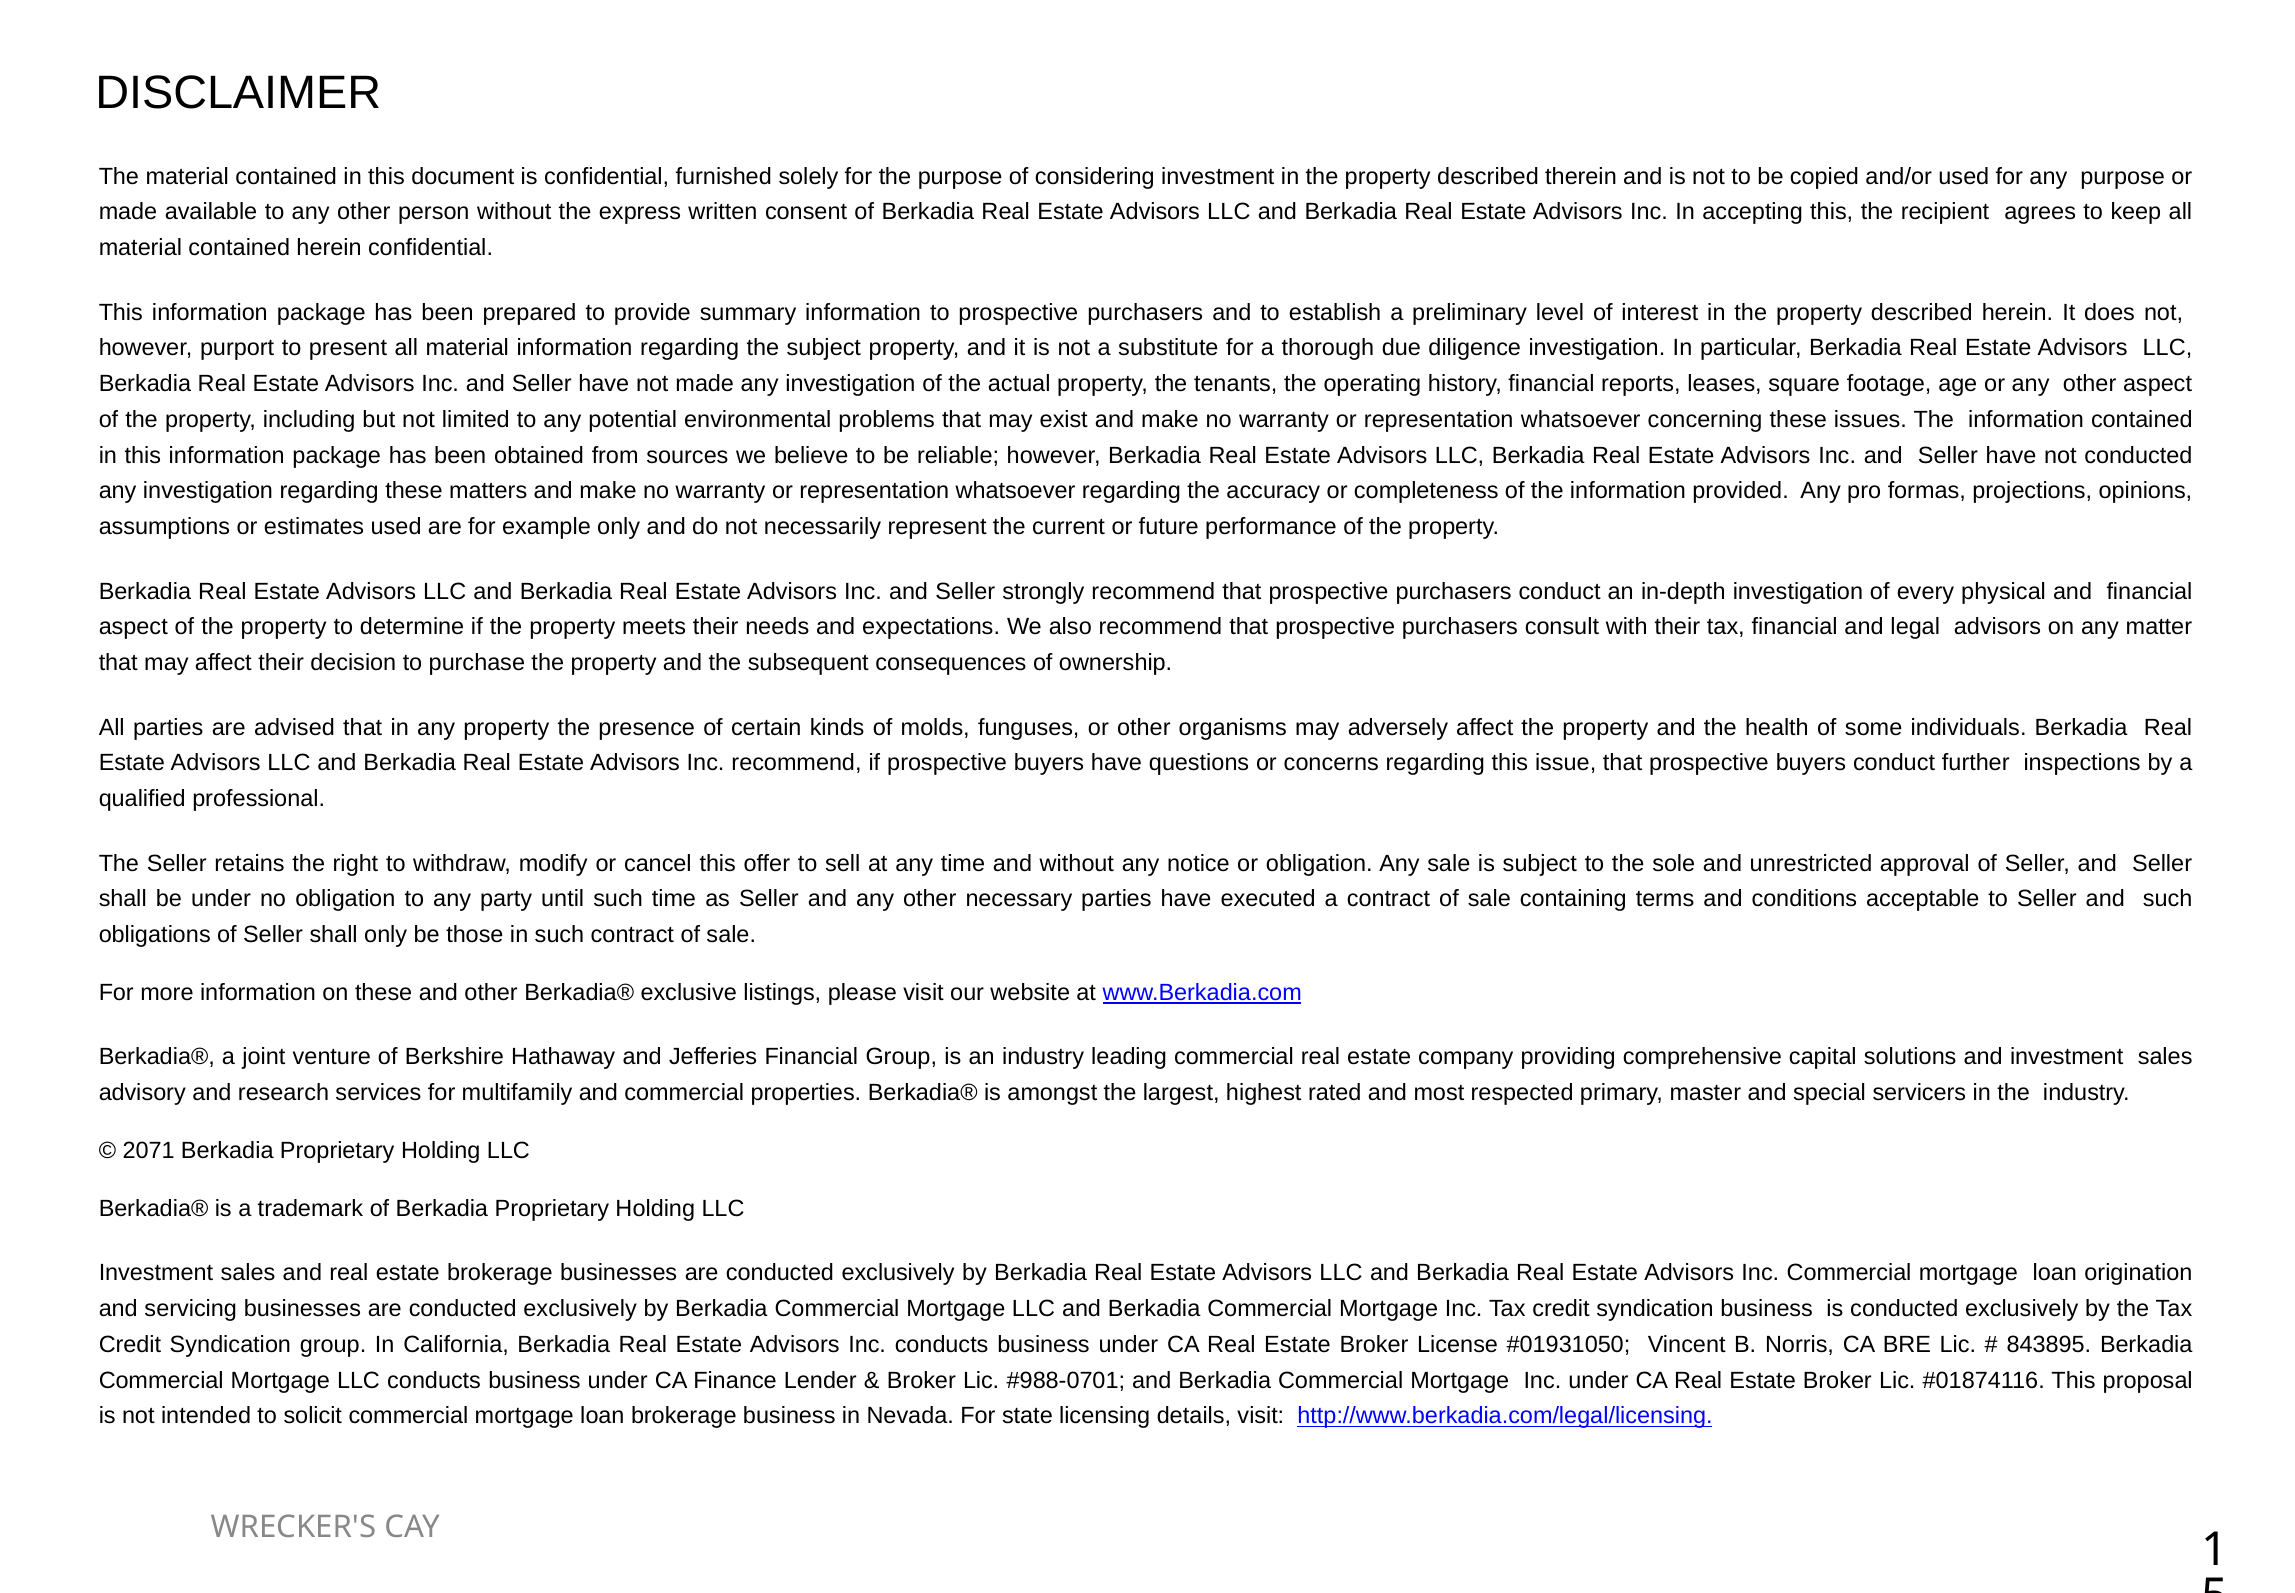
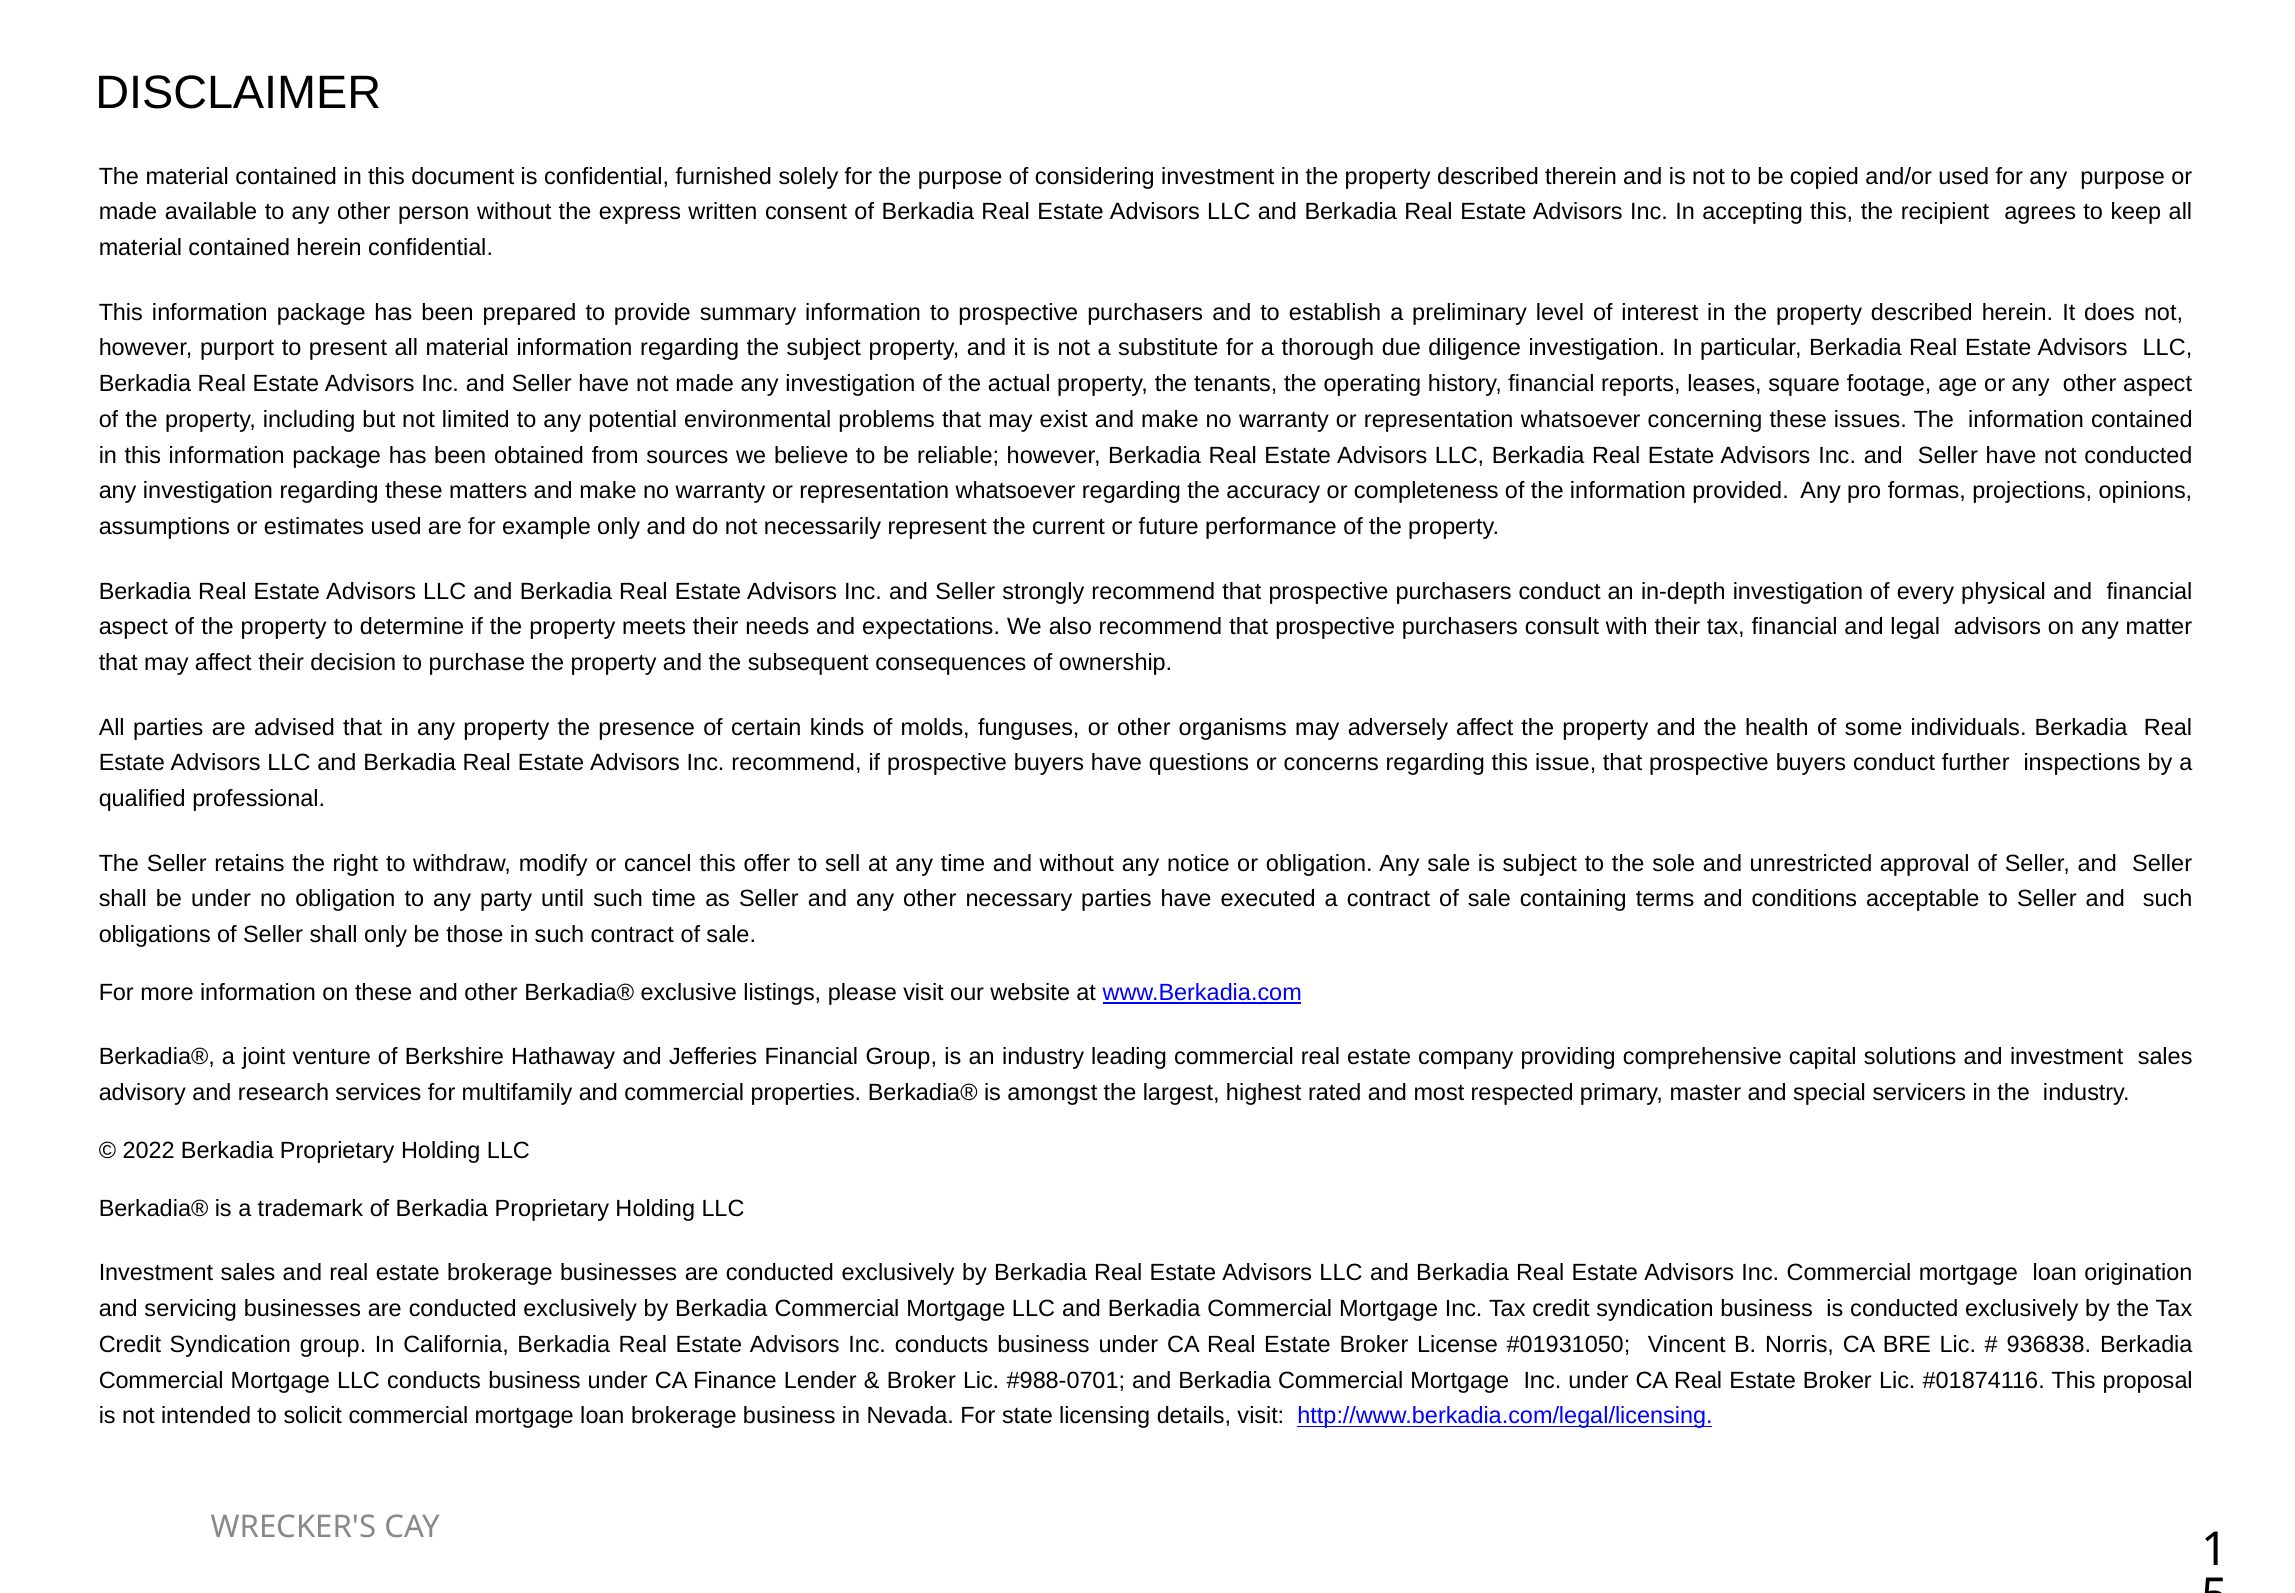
2071: 2071 -> 2022
843895: 843895 -> 936838
